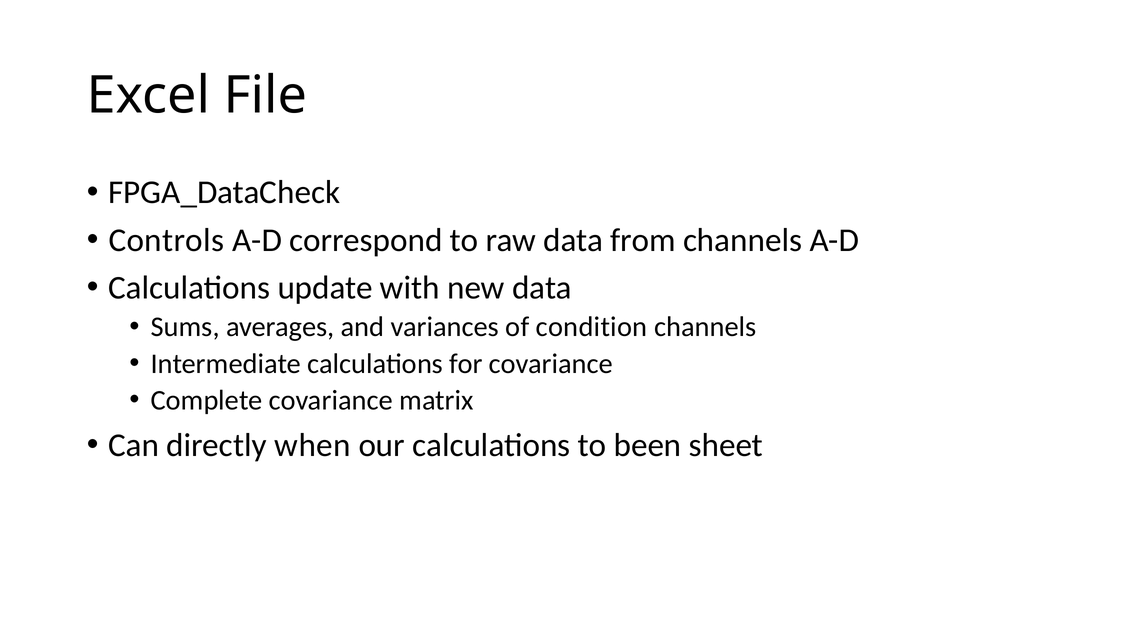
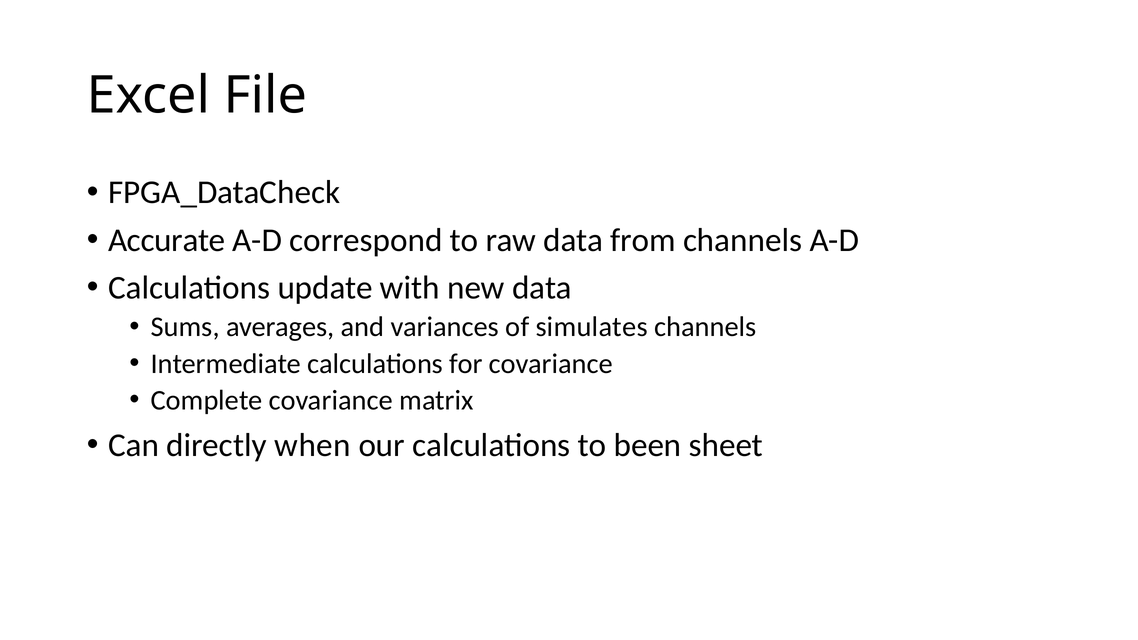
Controls: Controls -> Accurate
condition: condition -> simulates
